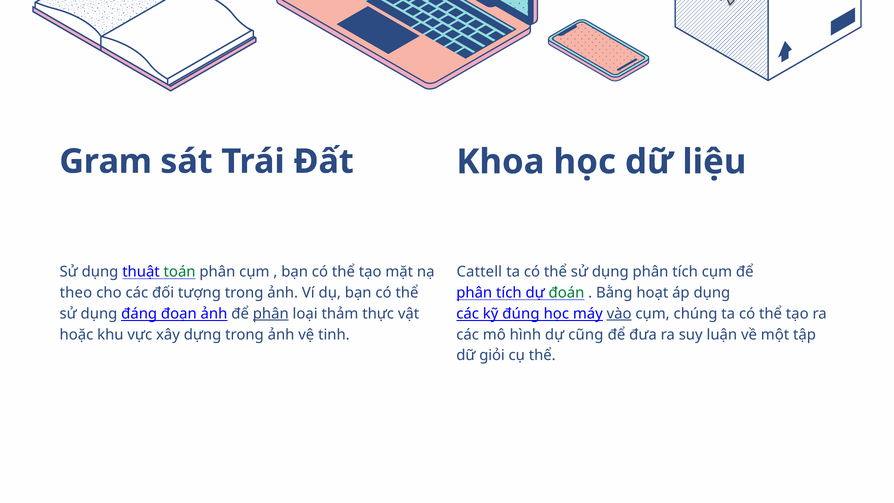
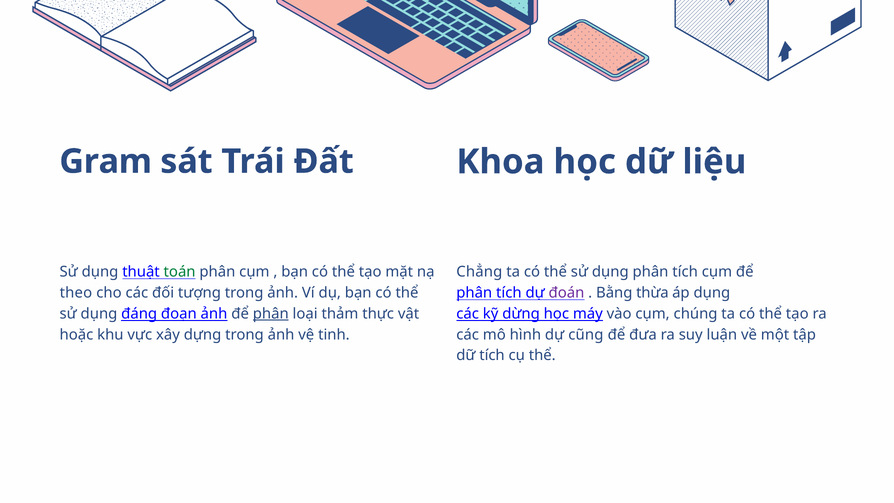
Cattell: Cattell -> Chẳng
đoán colour: green -> purple
hoạt: hoạt -> thừa
đúng: đúng -> dừng
vào underline: present -> none
dữ giỏi: giỏi -> tích
